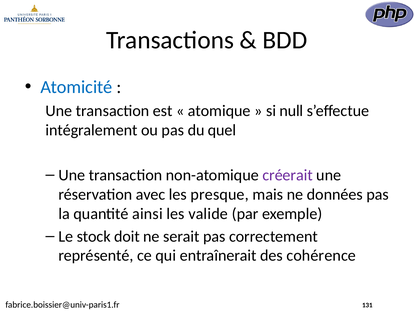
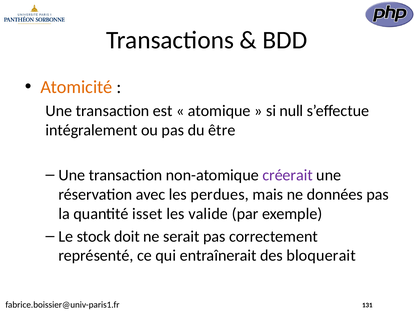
Atomicité colour: blue -> orange
quel: quel -> être
presque: presque -> perdues
ainsi: ainsi -> isset
cohérence: cohérence -> bloquerait
